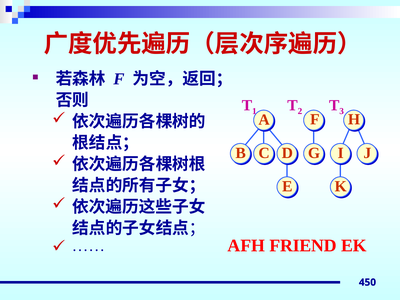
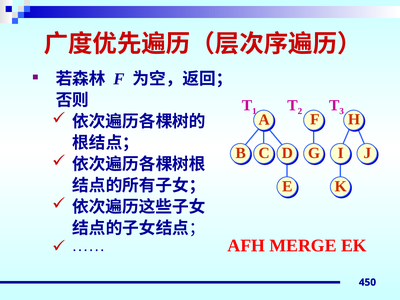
FRIEND: FRIEND -> MERGE
